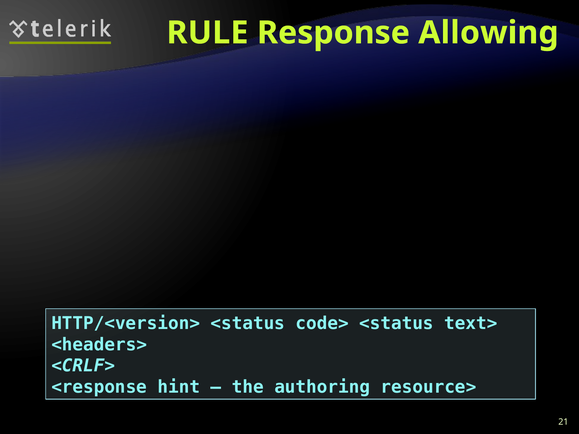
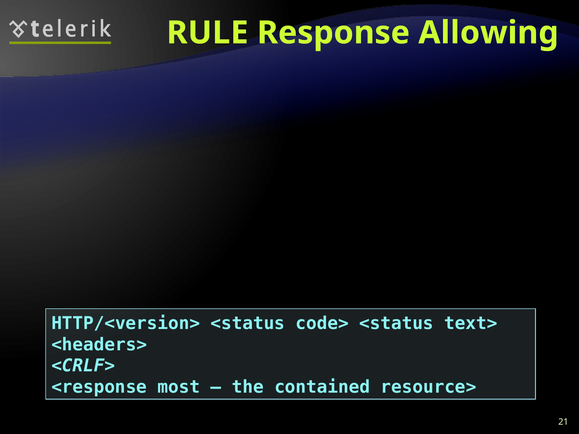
hint: hint -> most
authoring: authoring -> contained
